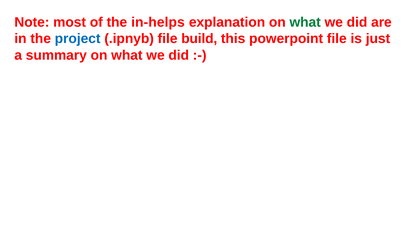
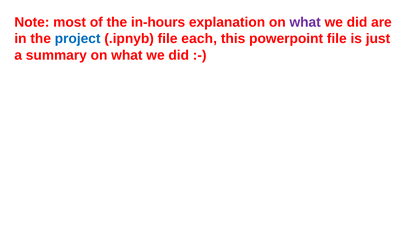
in-helps: in-helps -> in-hours
what at (305, 22) colour: green -> purple
build: build -> each
